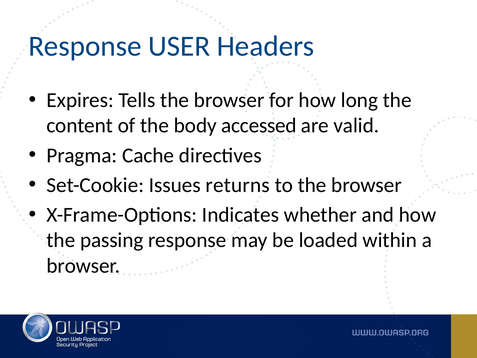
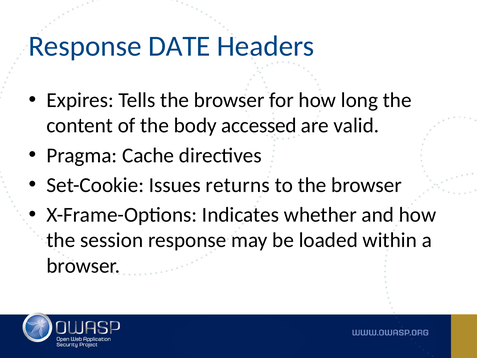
USER: USER -> DATE
passing: passing -> session
